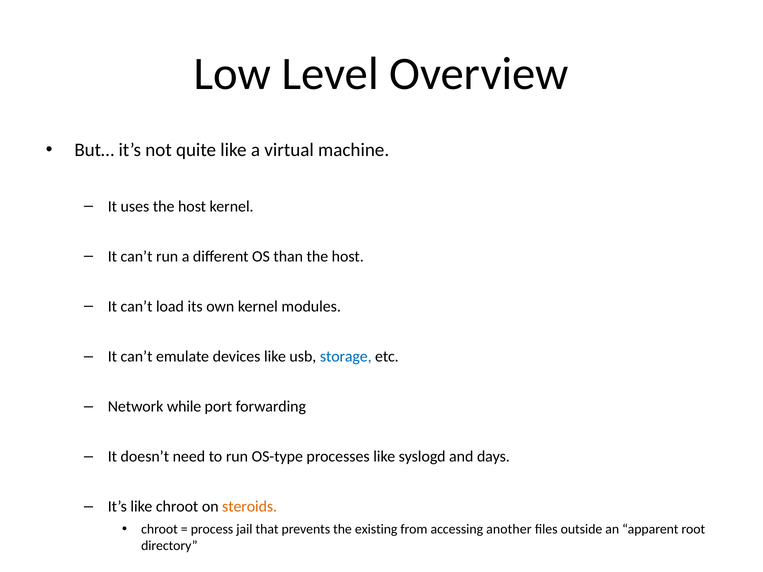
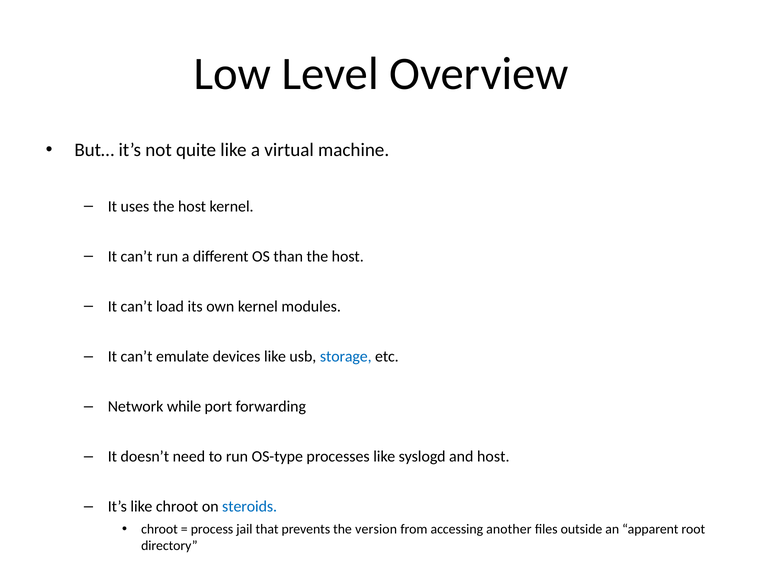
and days: days -> host
steroids colour: orange -> blue
existing: existing -> version
